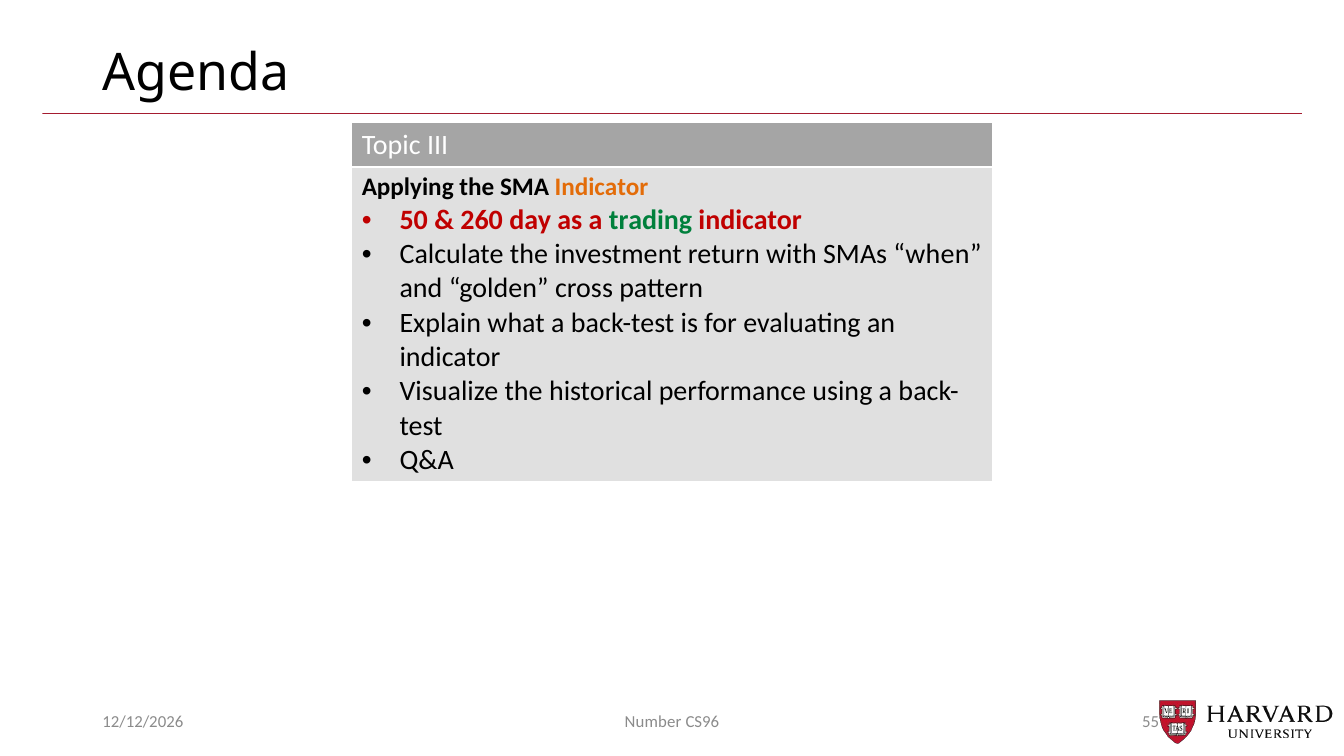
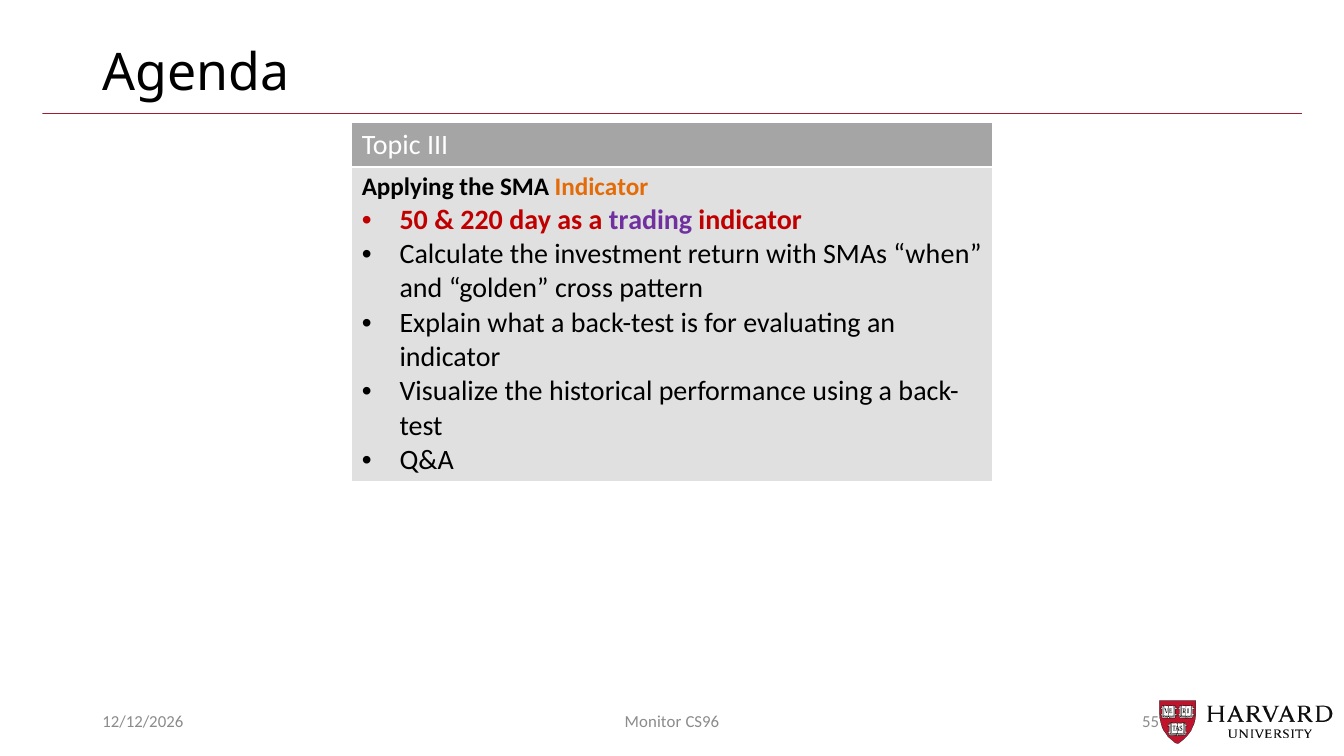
260: 260 -> 220
trading colour: green -> purple
Number: Number -> Monitor
